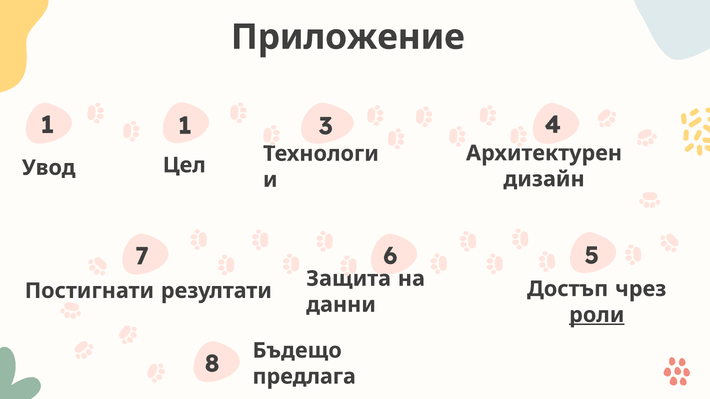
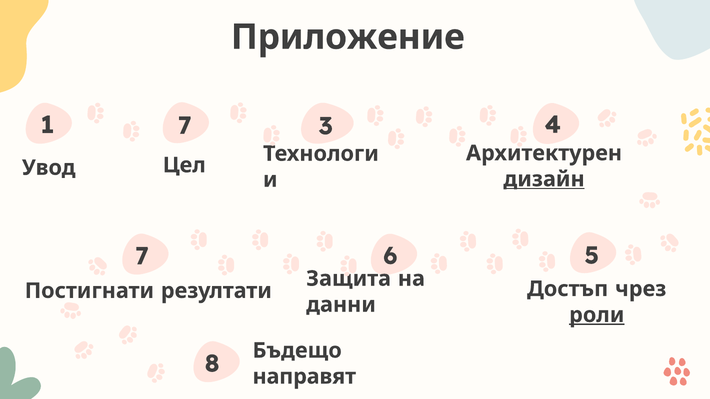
1 1: 1 -> 7
дизайн underline: none -> present
предлага: предлага -> направят
